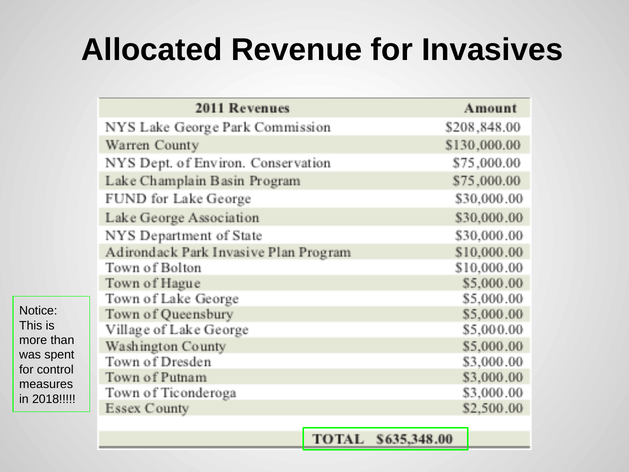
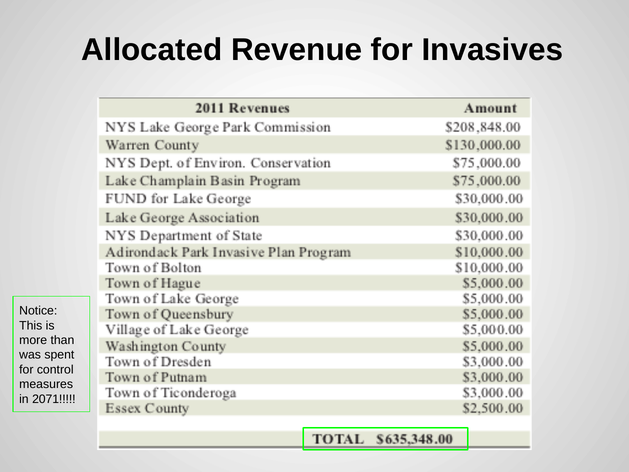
2018: 2018 -> 2071
